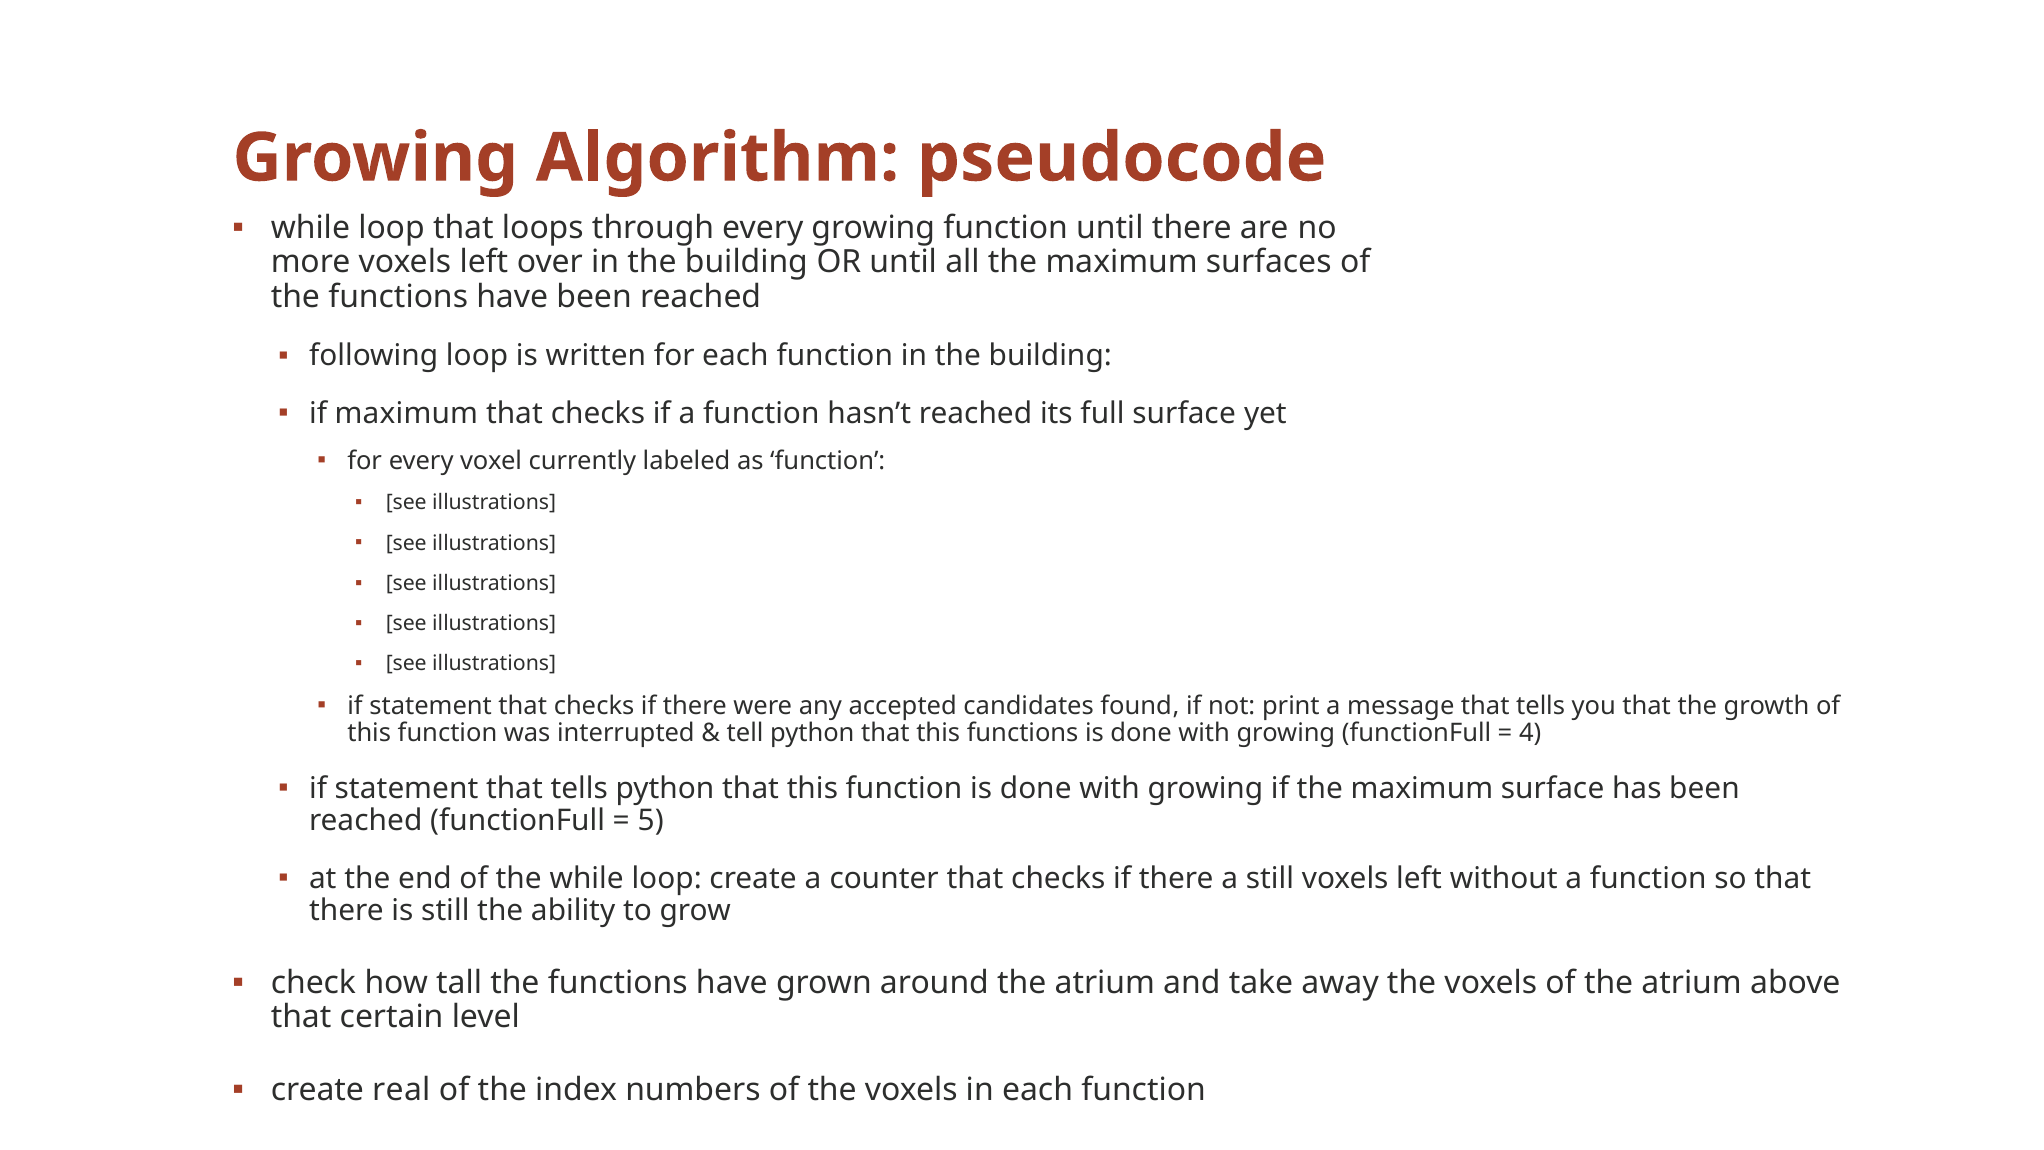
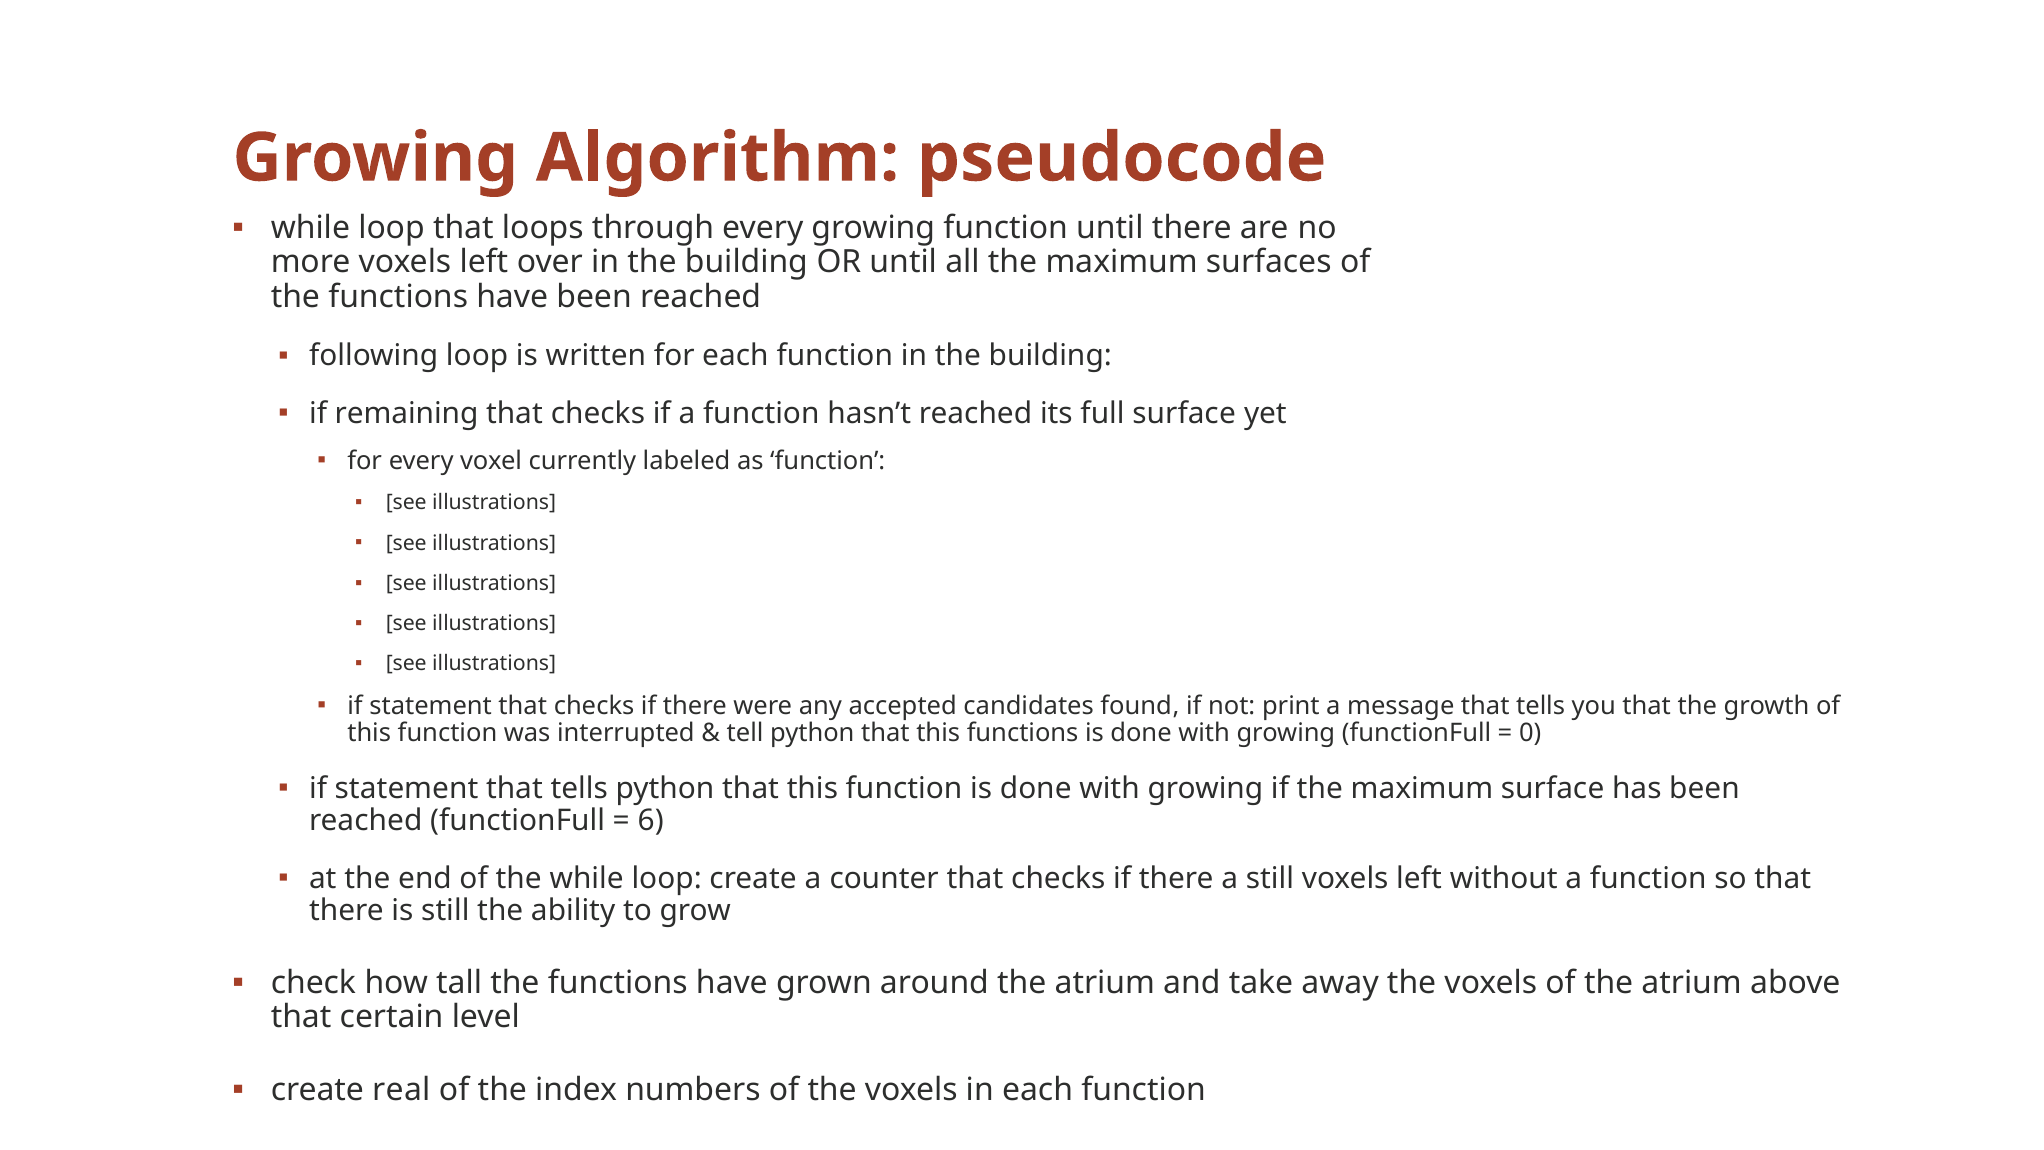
if maximum: maximum -> remaining
4: 4 -> 0
5: 5 -> 6
